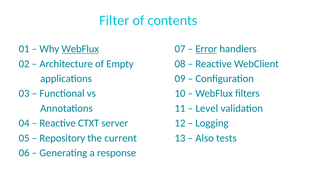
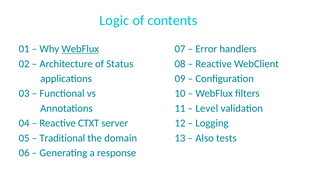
Filter: Filter -> Logic
Error underline: present -> none
Empty: Empty -> Status
Repository: Repository -> Traditional
current: current -> domain
